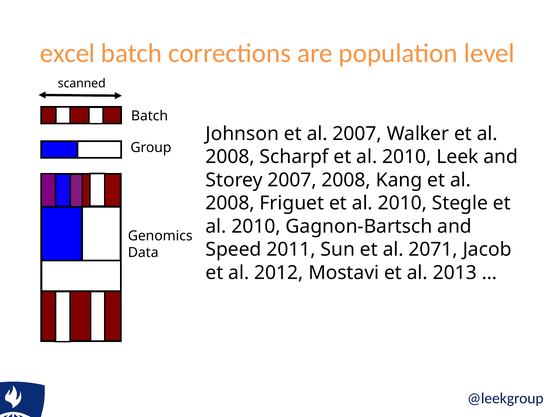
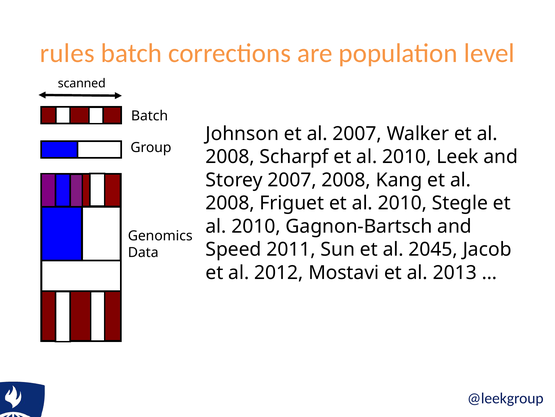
excel: excel -> rules
2071: 2071 -> 2045
